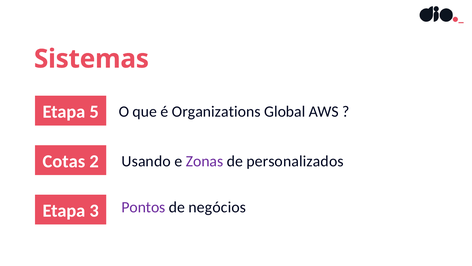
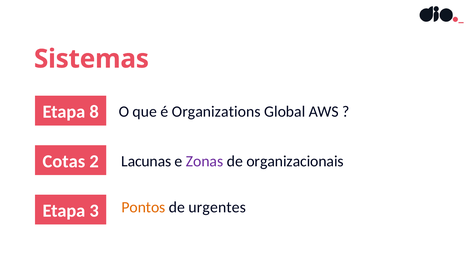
5: 5 -> 8
Usando: Usando -> Lacunas
personalizados: personalizados -> organizacionais
Pontos colour: purple -> orange
negócios: negócios -> urgentes
